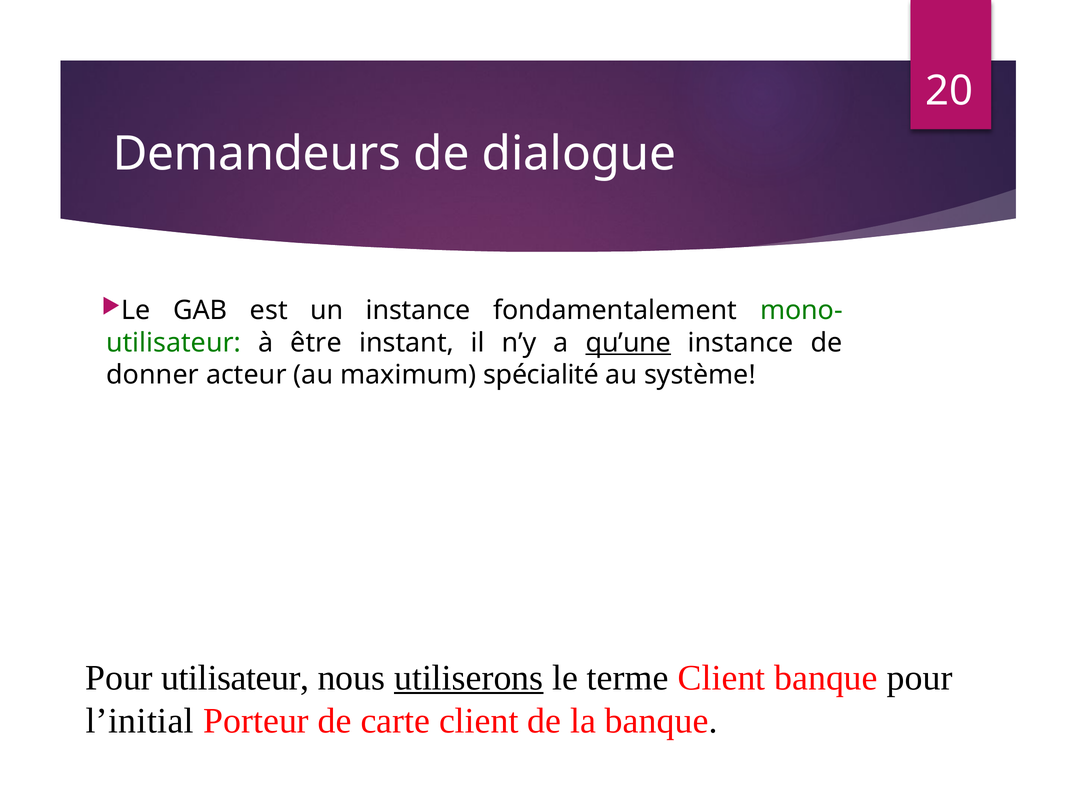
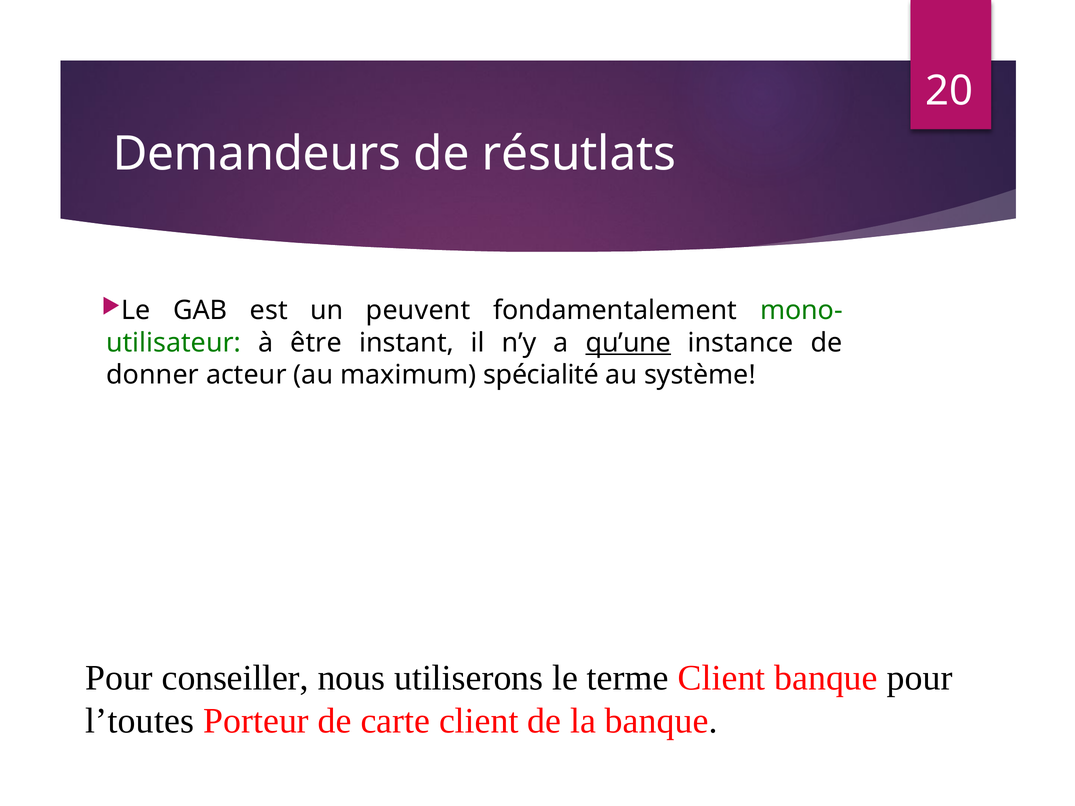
dialogue: dialogue -> résutlats
un instance: instance -> peuvent
Pour utilisateur: utilisateur -> conseiller
utiliserons underline: present -> none
l’initial: l’initial -> l’toutes
